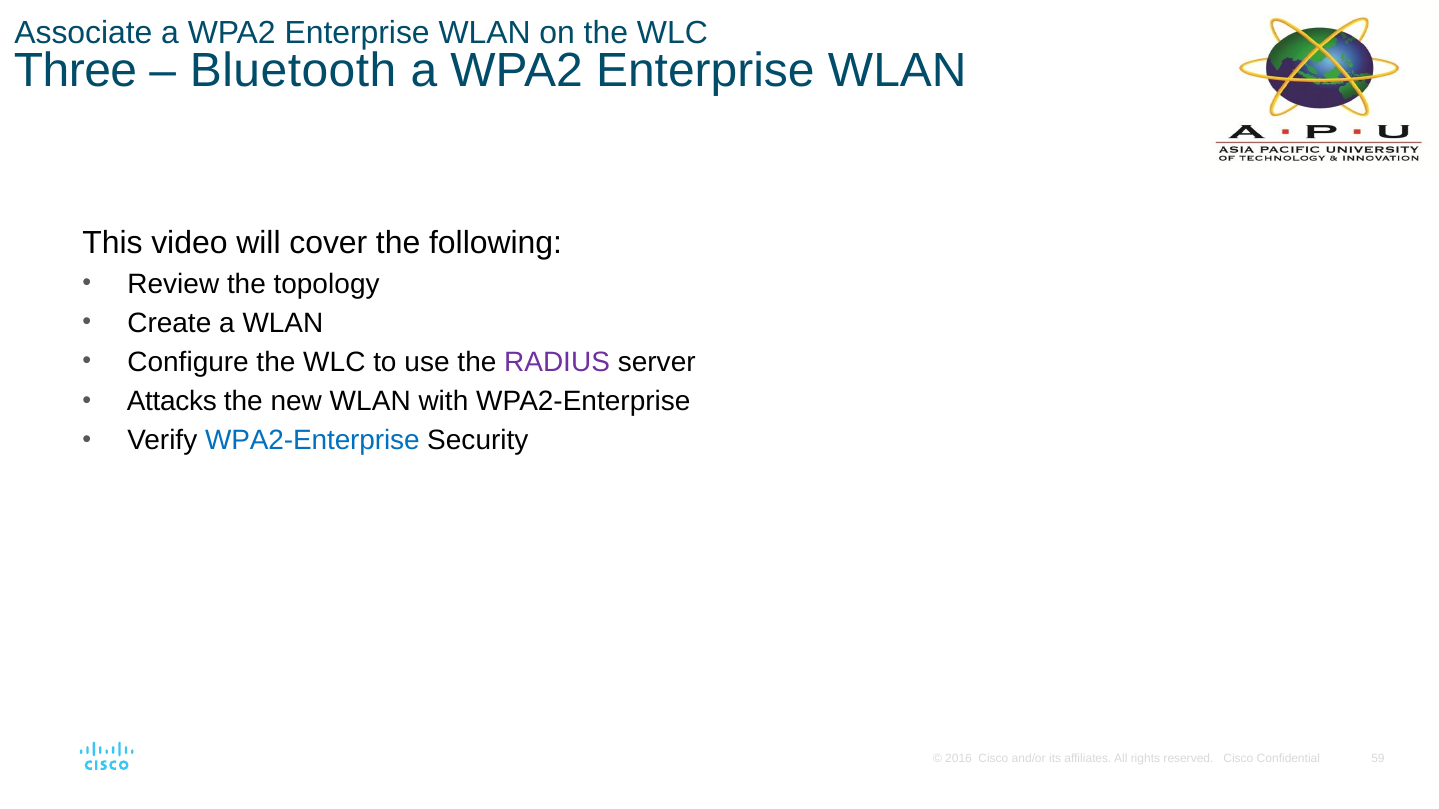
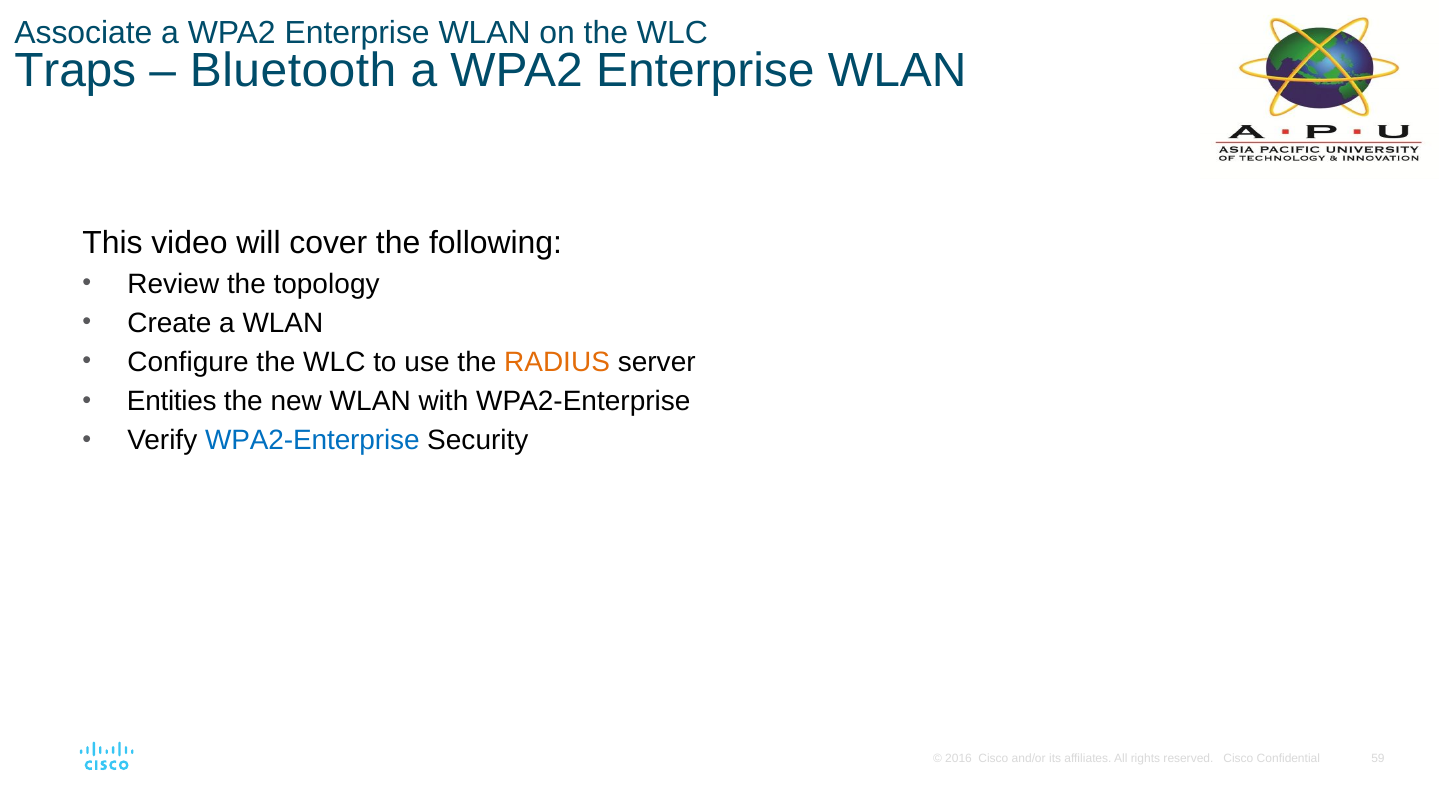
Three: Three -> Traps
RADIUS colour: purple -> orange
Attacks: Attacks -> Entities
